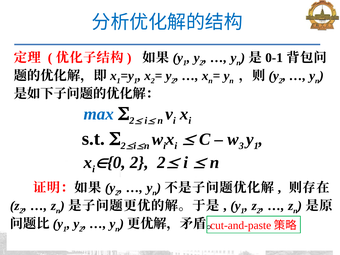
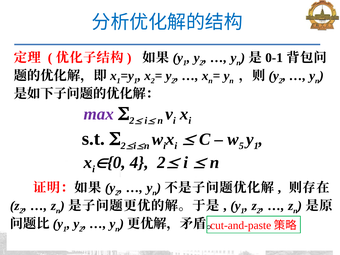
max colour: blue -> purple
3: 3 -> 5
2 at (139, 162): 2 -> 4
